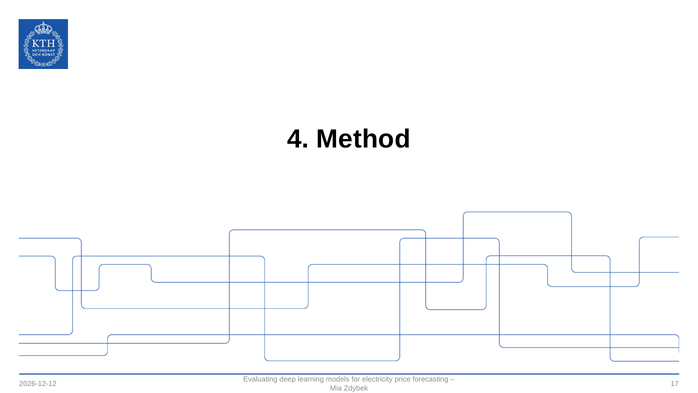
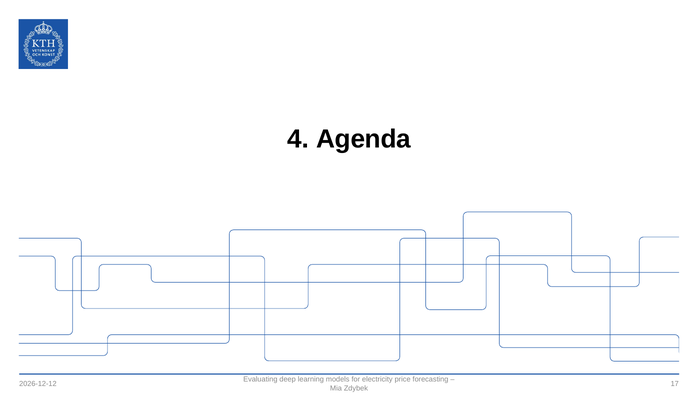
Method: Method -> Agenda
